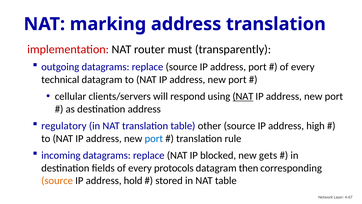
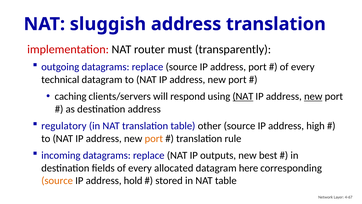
marking: marking -> sluggish
cellular: cellular -> caching
new at (313, 96) underline: none -> present
port at (154, 138) colour: blue -> orange
blocked: blocked -> outputs
gets: gets -> best
protocols: protocols -> allocated
then: then -> here
